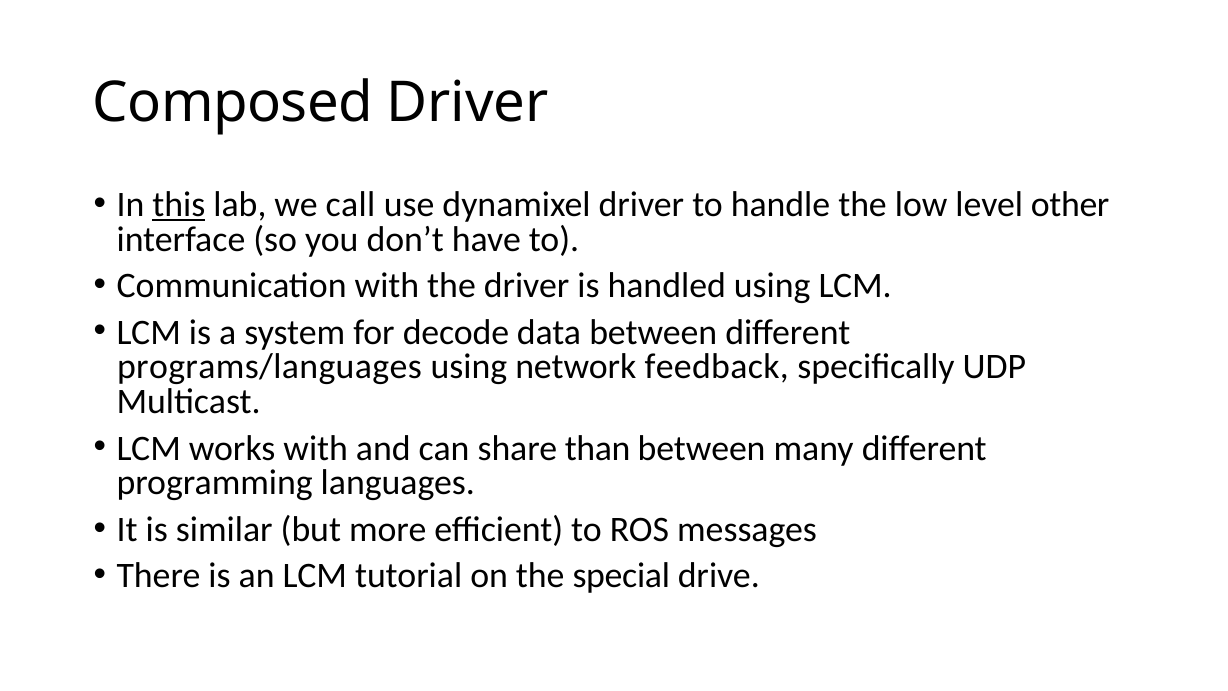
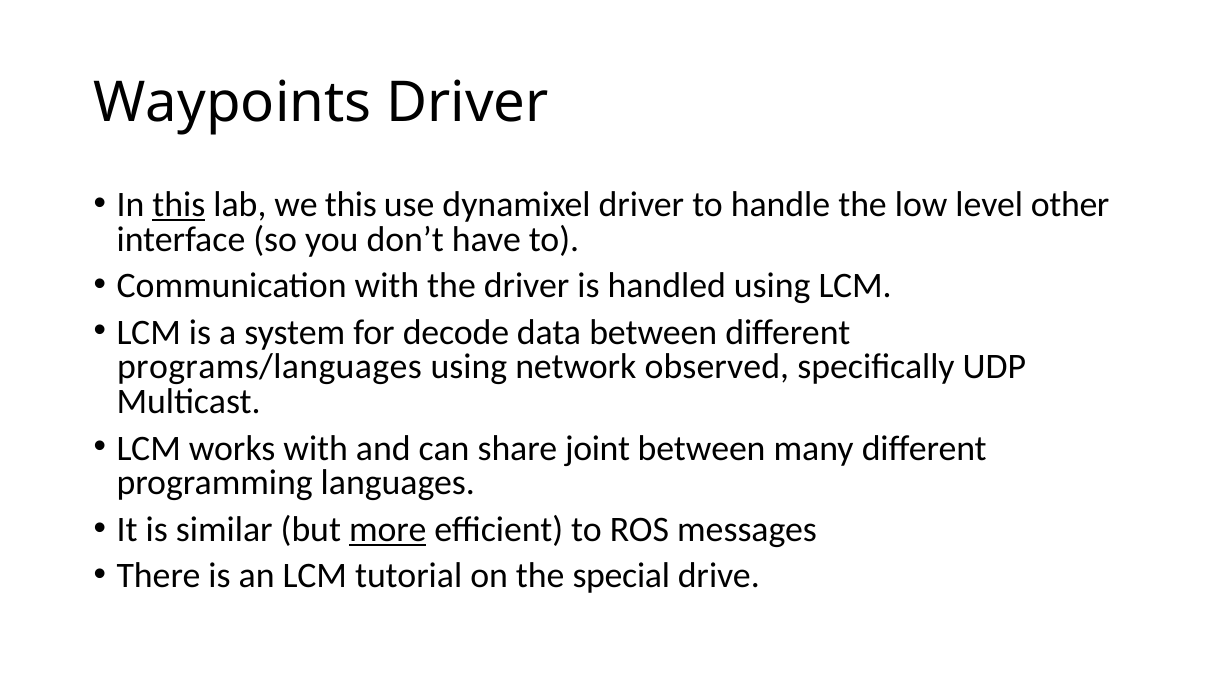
Composed: Composed -> Waypoints
we call: call -> this
feedback: feedback -> observed
than: than -> joint
more underline: none -> present
